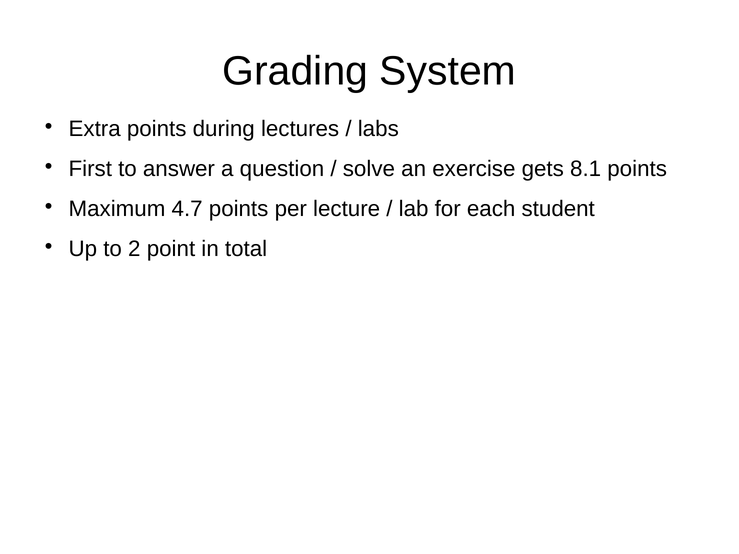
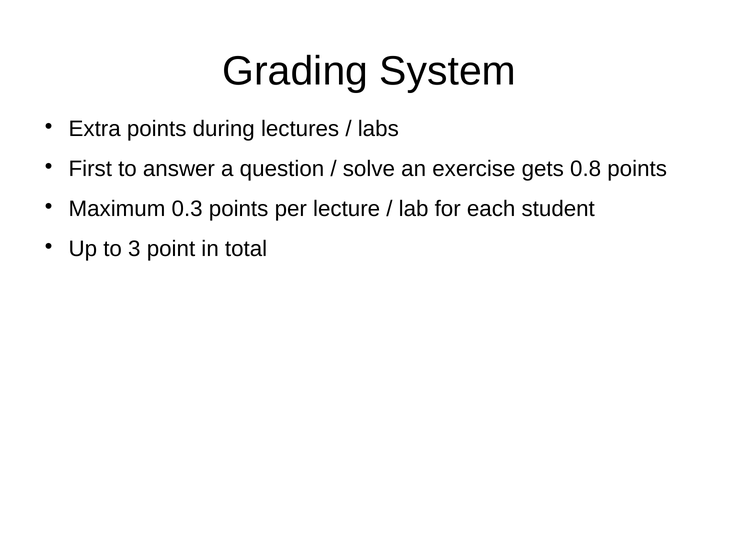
8.1: 8.1 -> 0.8
4.7: 4.7 -> 0.3
2: 2 -> 3
